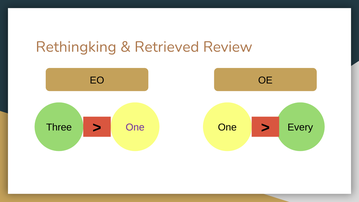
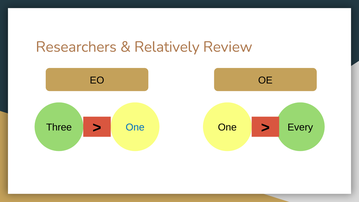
Rethingking: Rethingking -> Researchers
Retrieved: Retrieved -> Relatively
One at (135, 127) colour: purple -> blue
